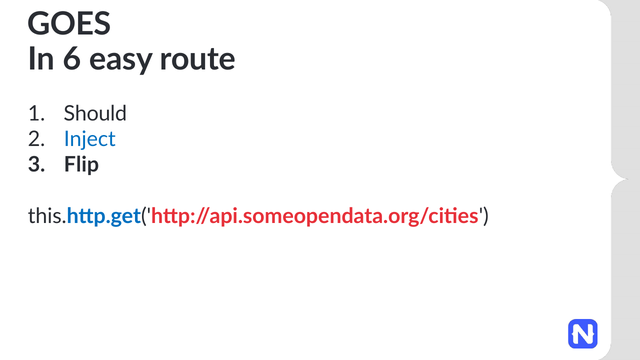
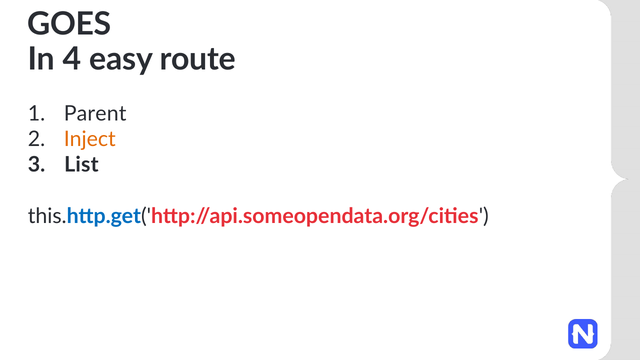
6: 6 -> 4
Should: Should -> Parent
Inject colour: blue -> orange
Flip: Flip -> List
